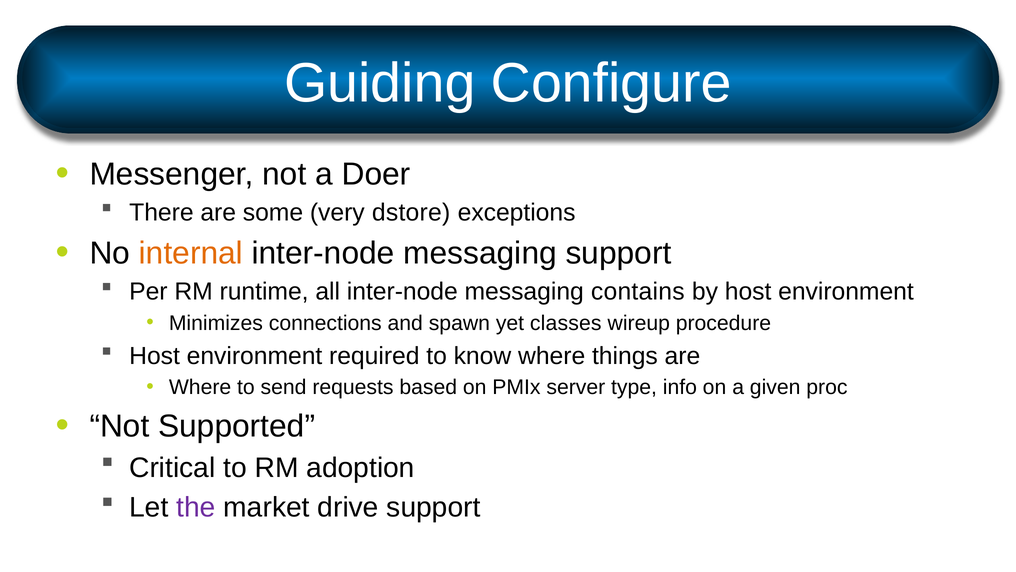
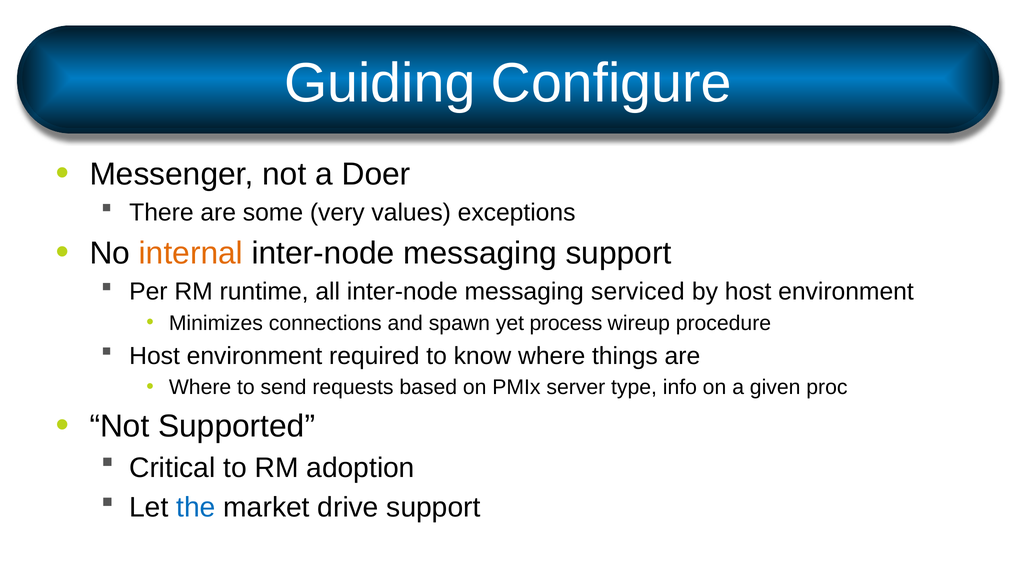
dstore: dstore -> values
contains: contains -> serviced
classes: classes -> process
the colour: purple -> blue
